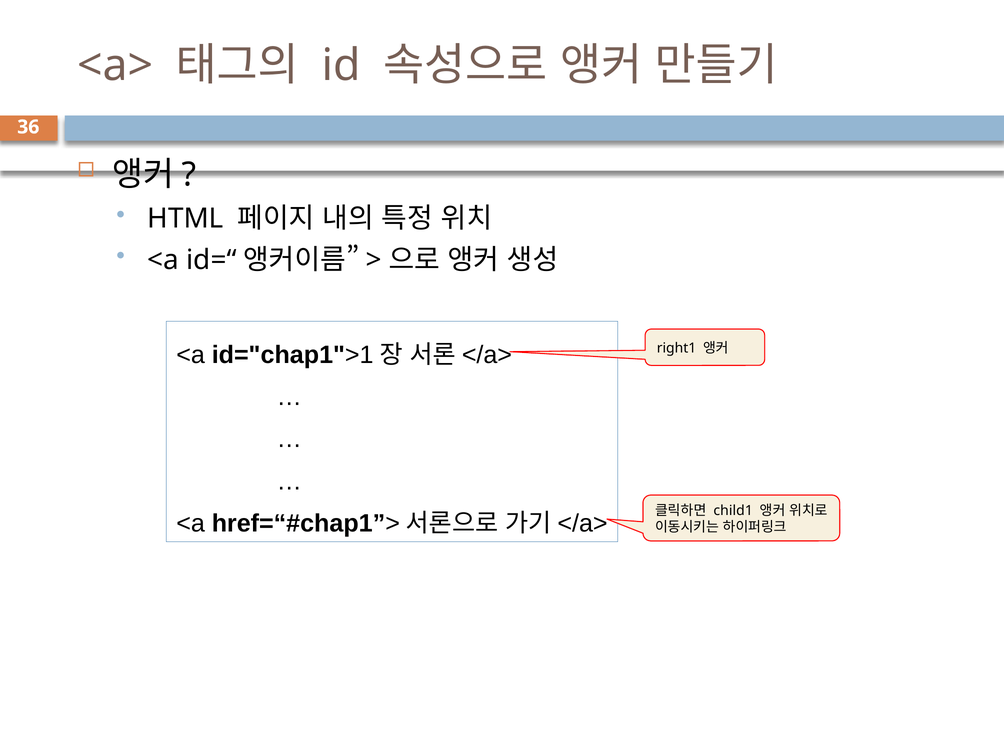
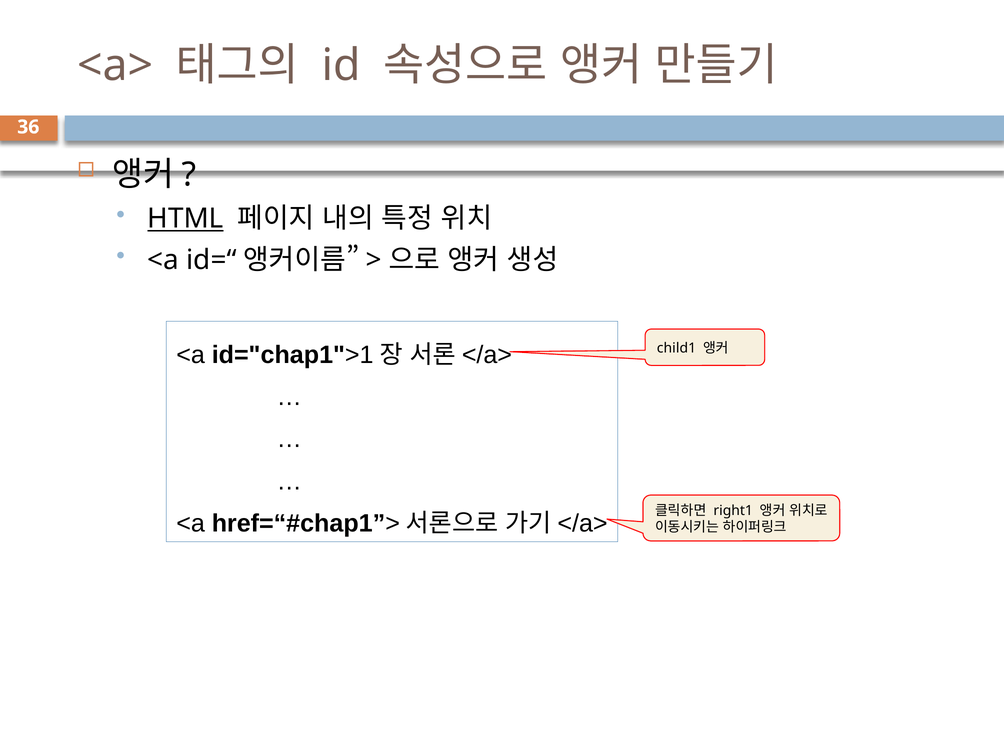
HTML underline: none -> present
right1: right1 -> child1
child1: child1 -> right1
